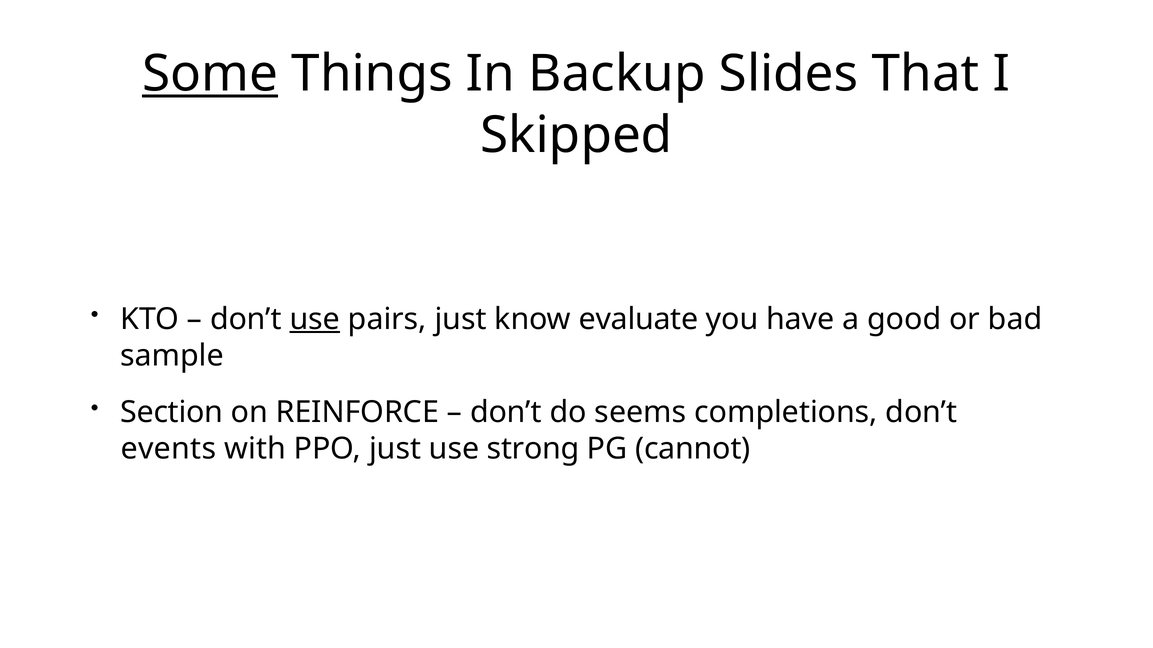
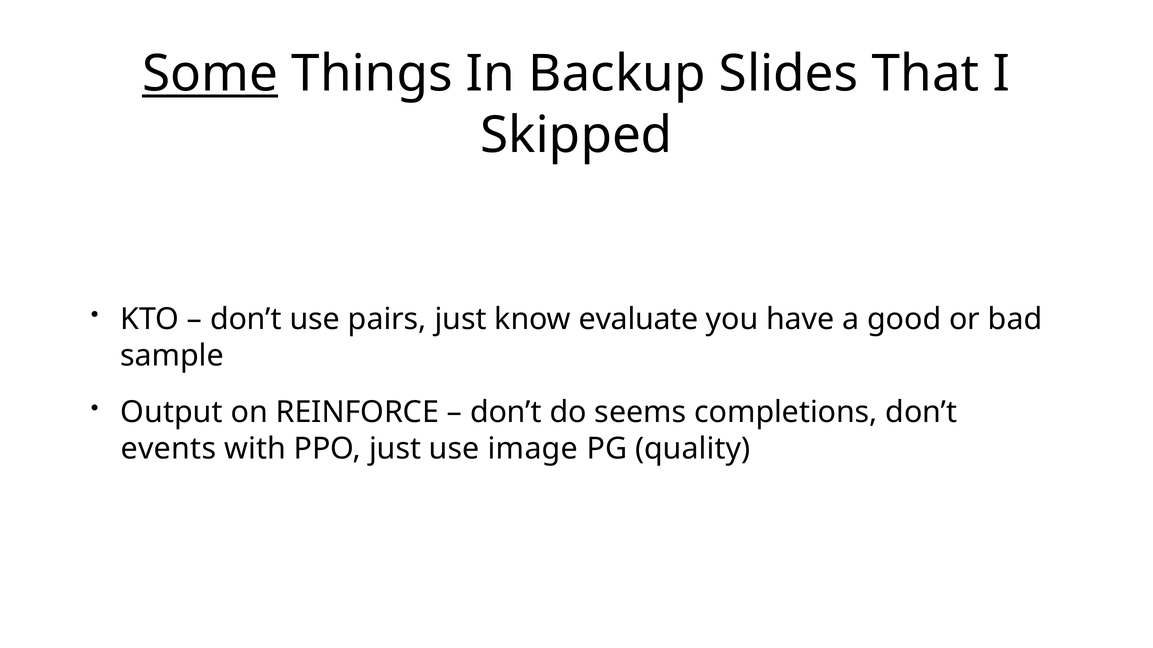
use at (315, 319) underline: present -> none
Section: Section -> Output
strong: strong -> image
cannot: cannot -> quality
